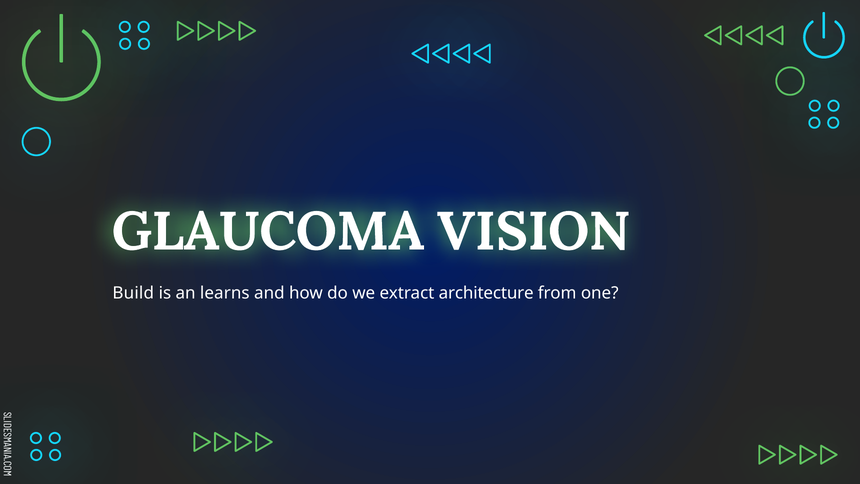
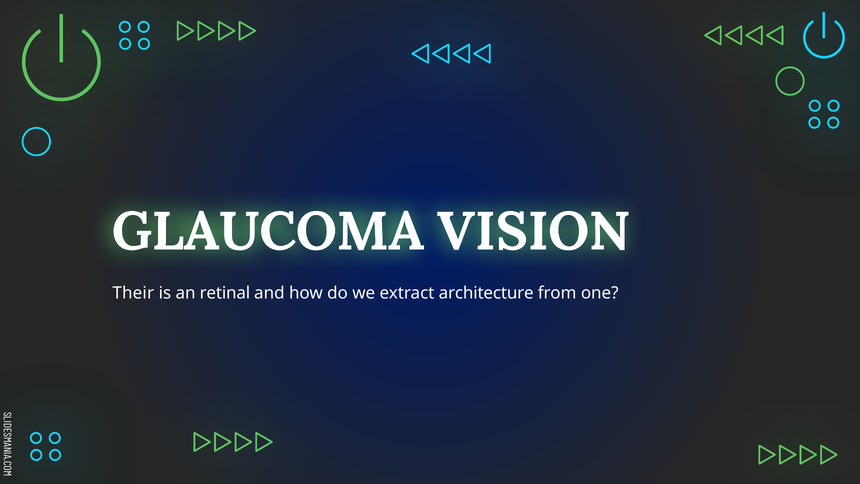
Build: Build -> Their
learns: learns -> retinal
